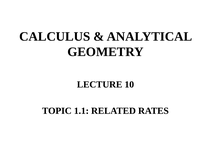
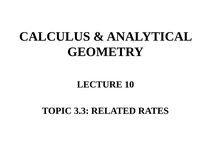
1.1: 1.1 -> 3.3
